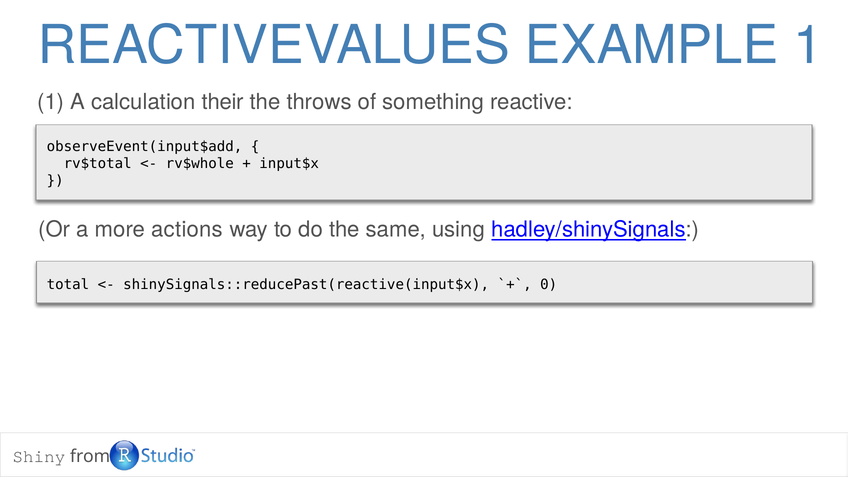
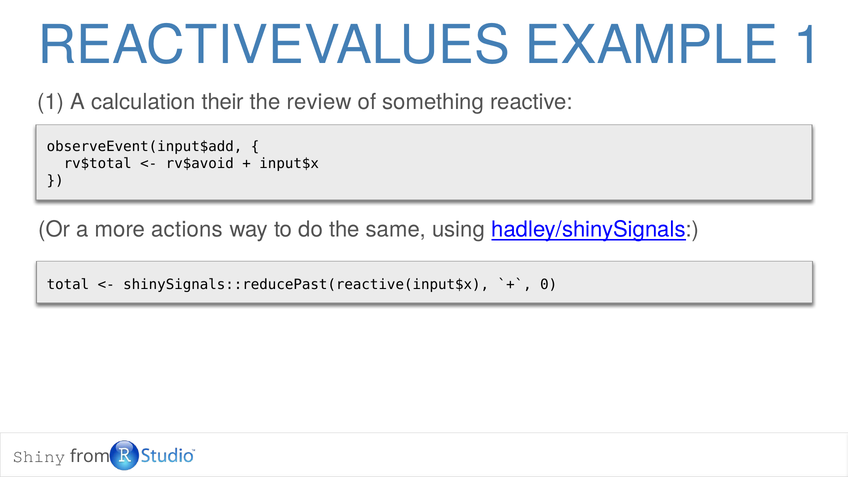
throws: throws -> review
rv$whole: rv$whole -> rv$avoid
